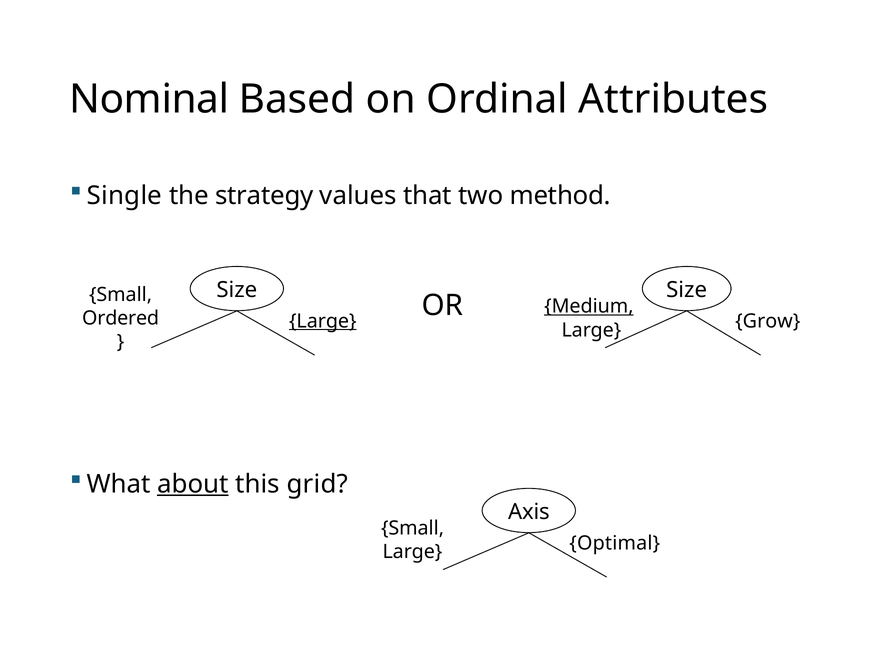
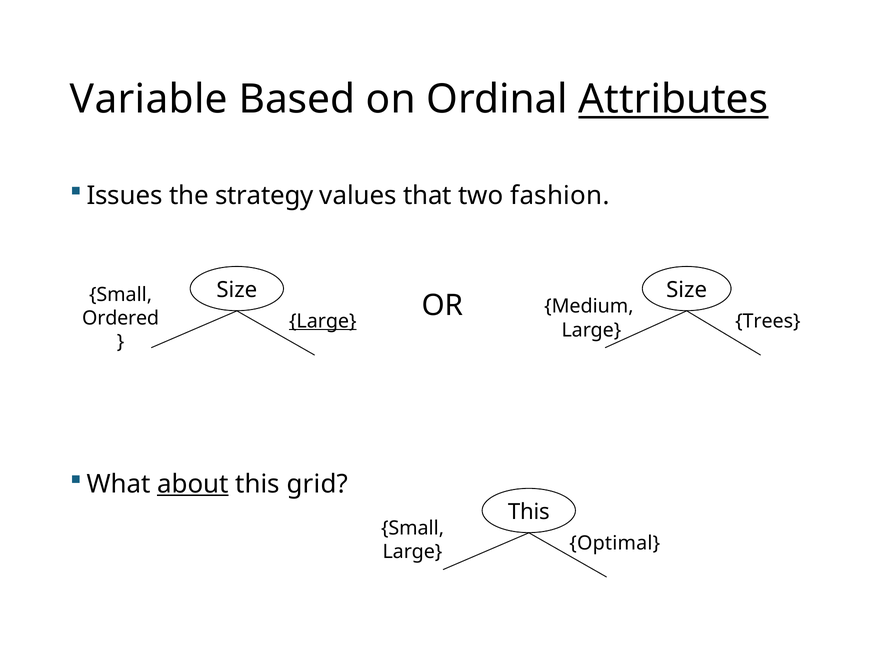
Nominal: Nominal -> Variable
Attributes underline: none -> present
Single: Single -> Issues
method: method -> fashion
Medium underline: present -> none
Grow: Grow -> Trees
Axis at (529, 512): Axis -> This
